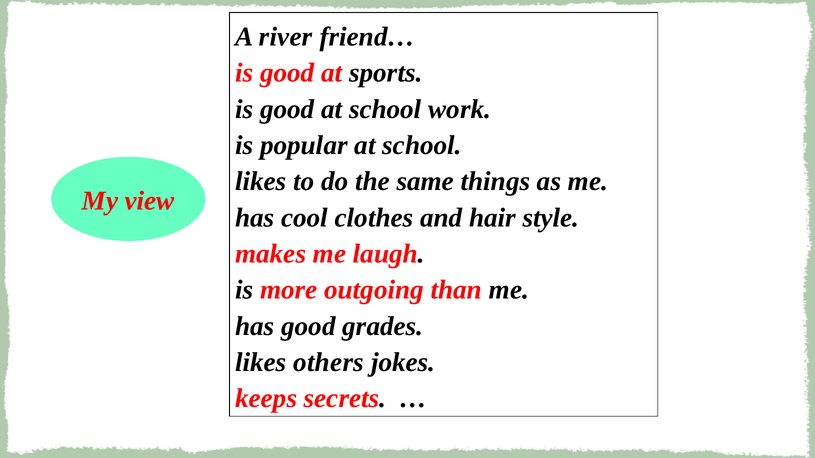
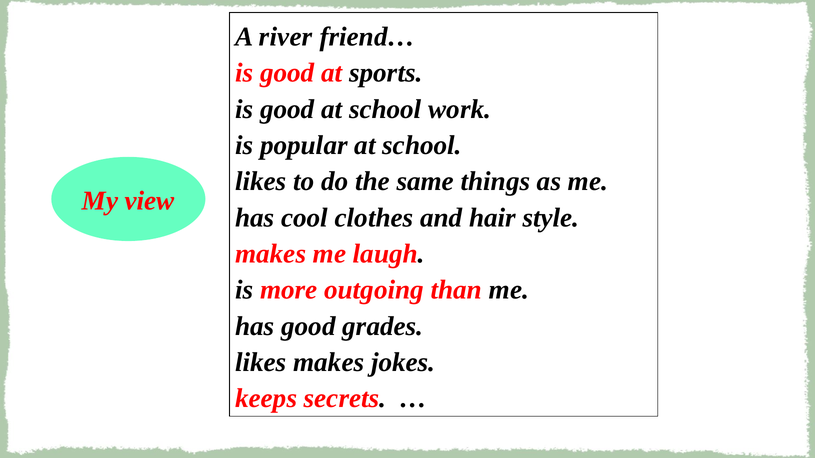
likes others: others -> makes
